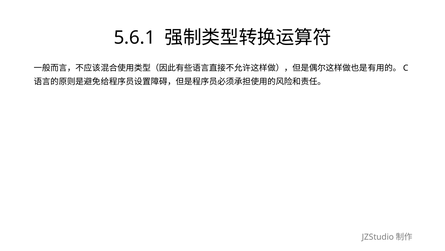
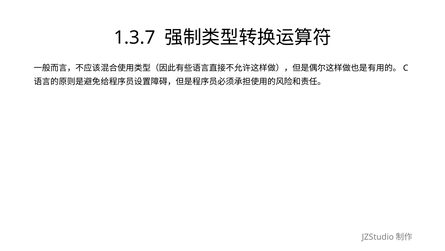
5.6.1: 5.6.1 -> 1.3.7
